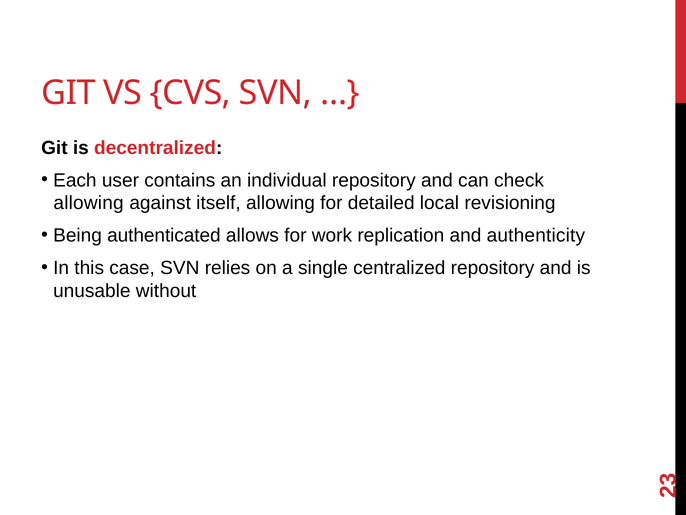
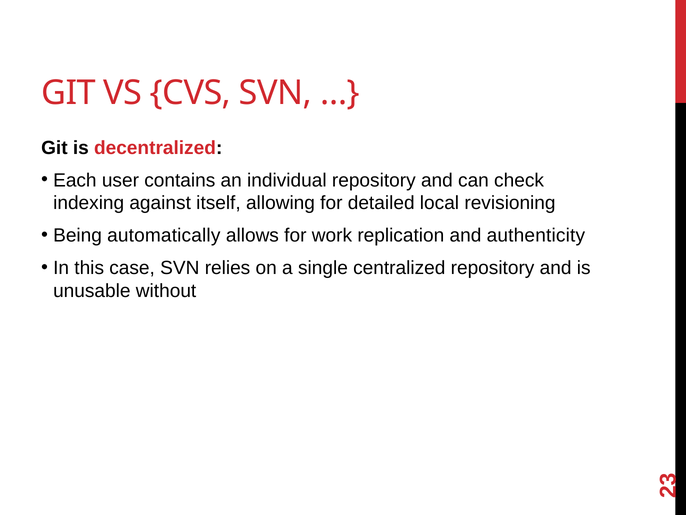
allowing at (89, 203): allowing -> indexing
authenticated: authenticated -> automatically
